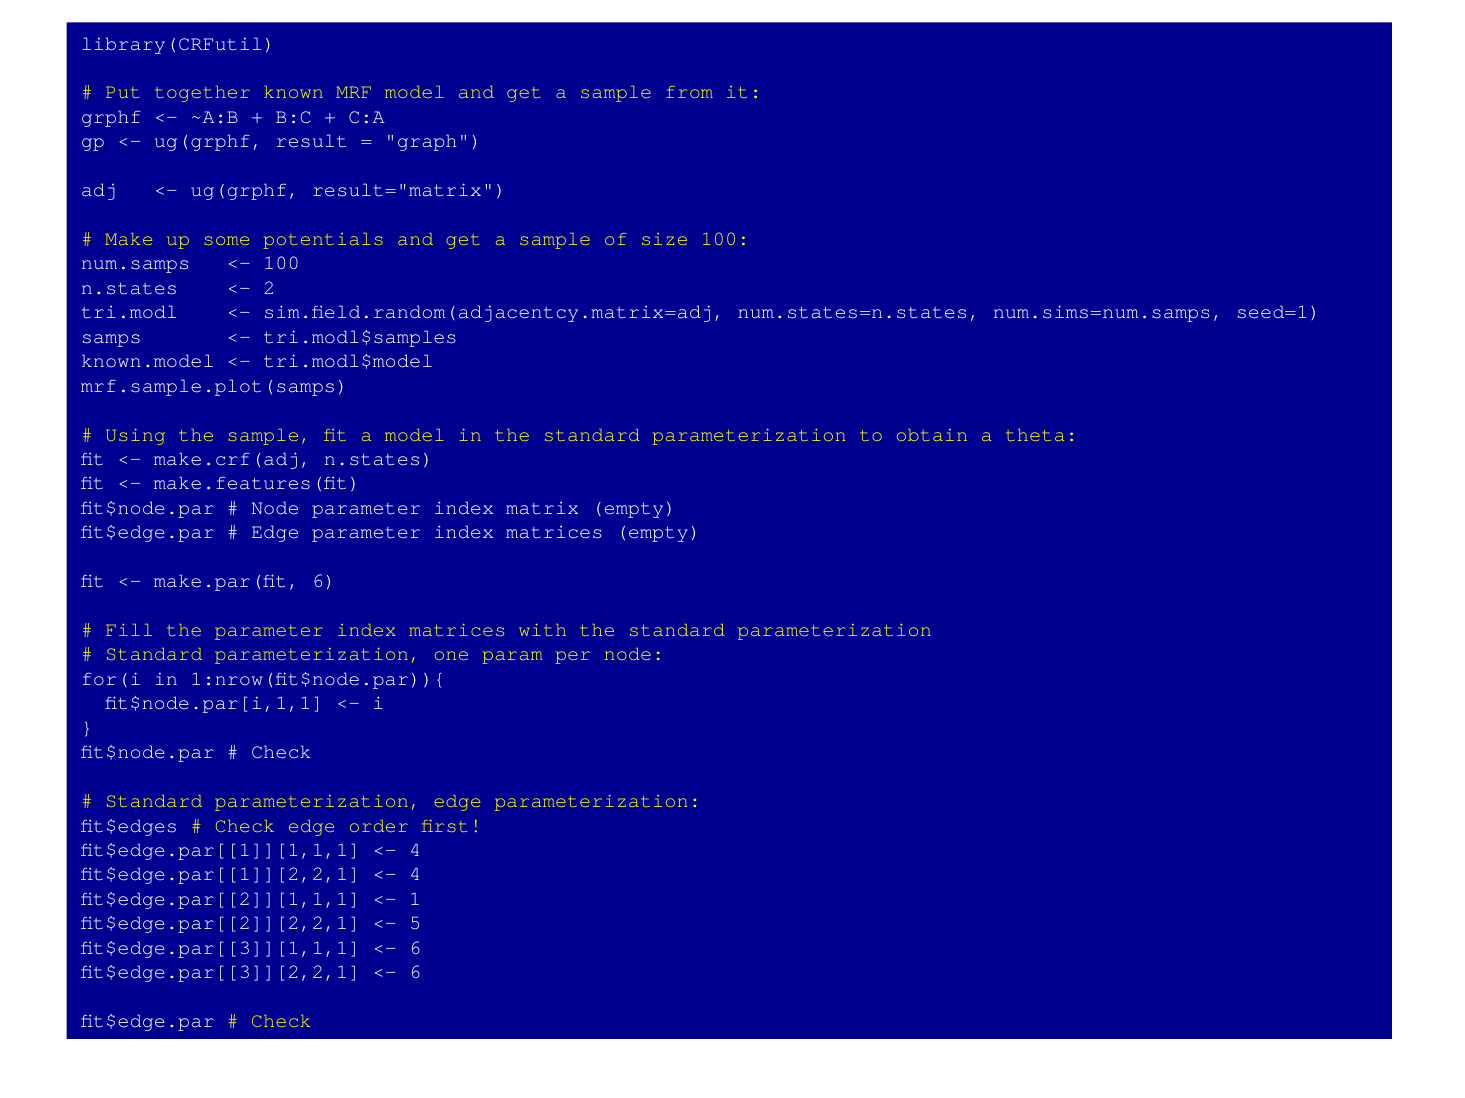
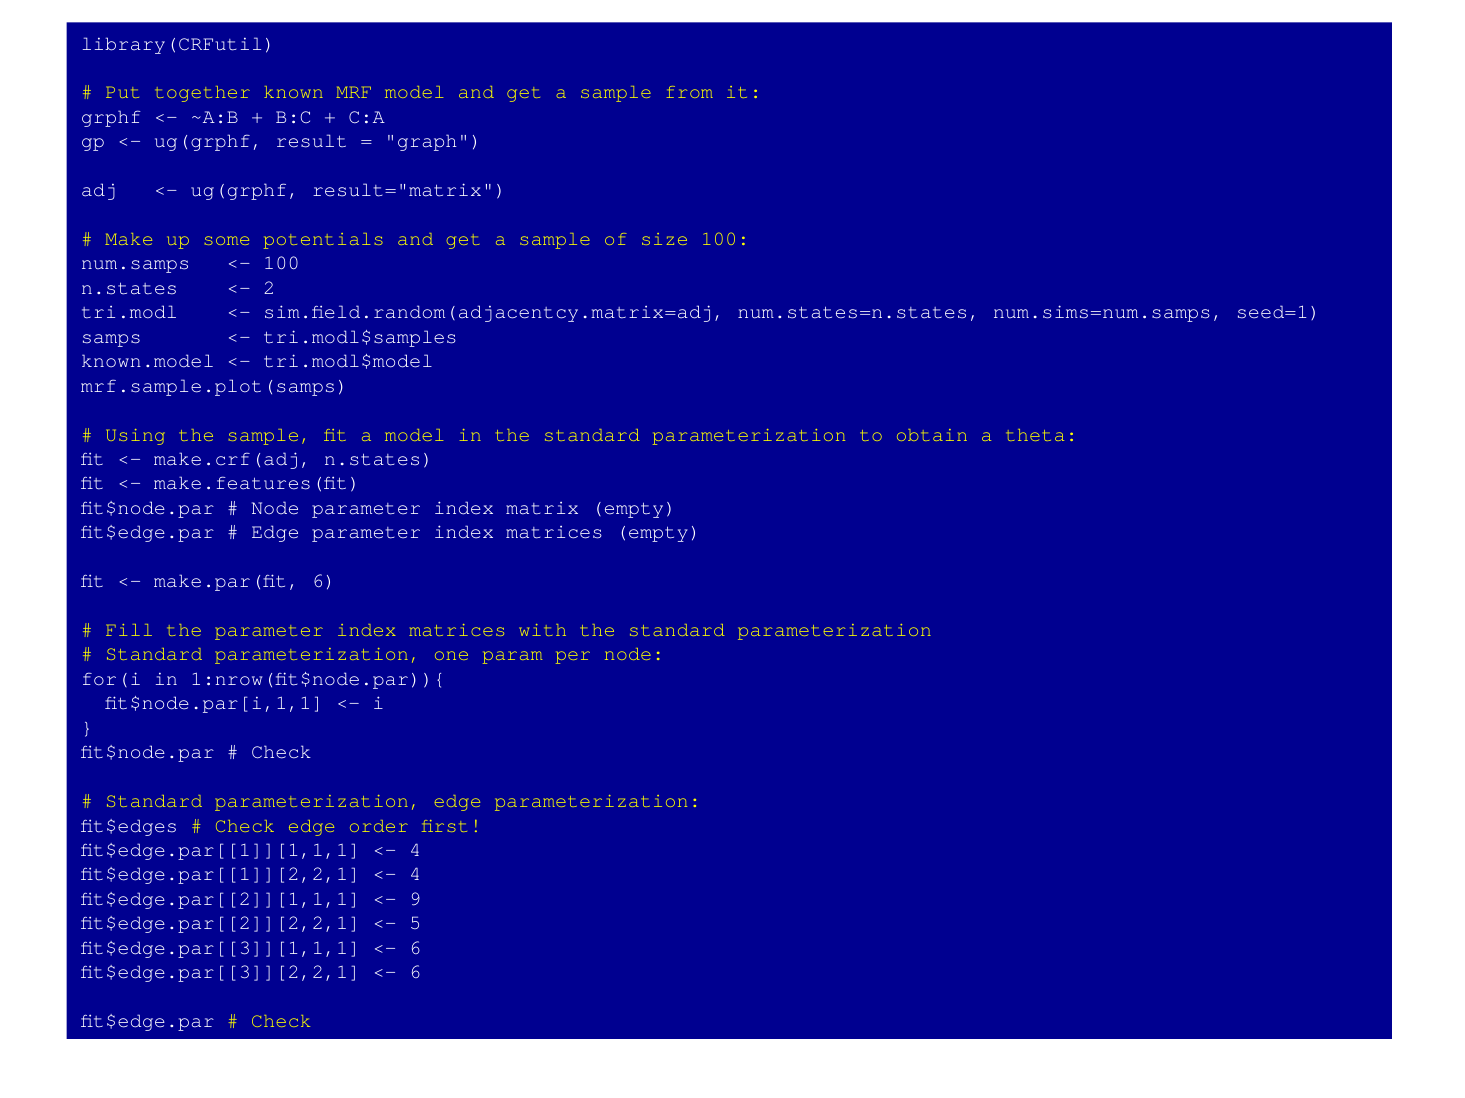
1: 1 -> 9
